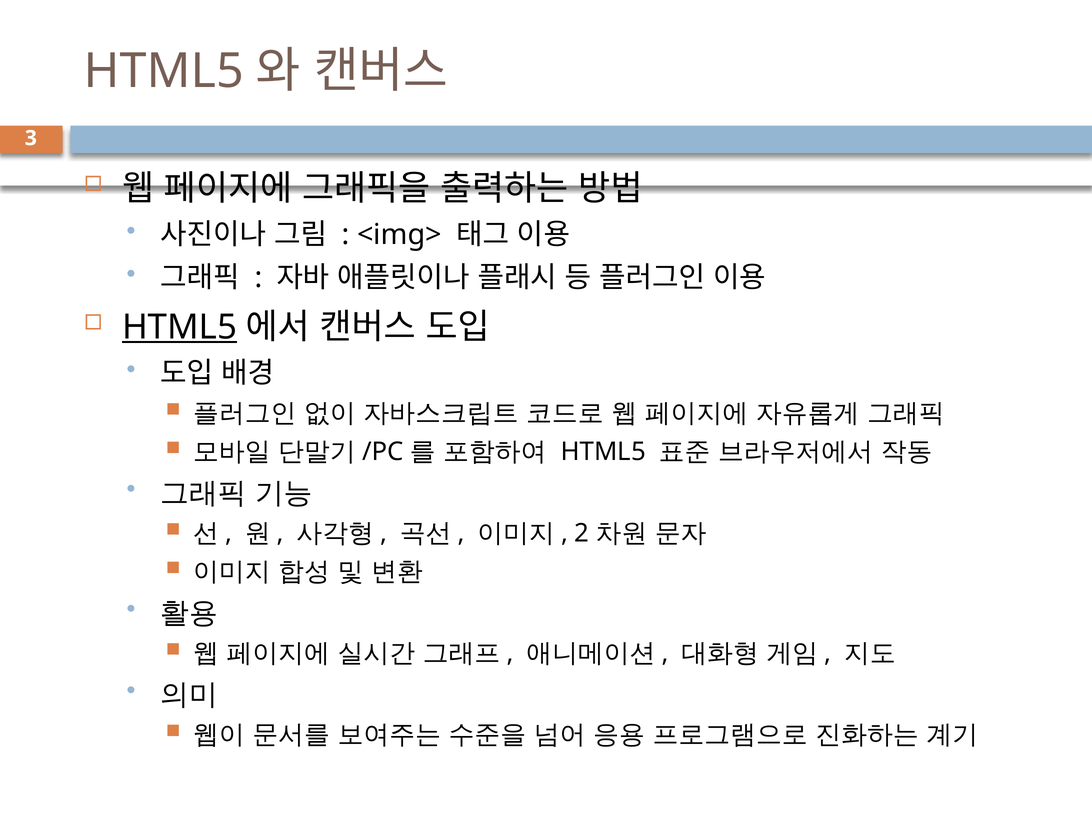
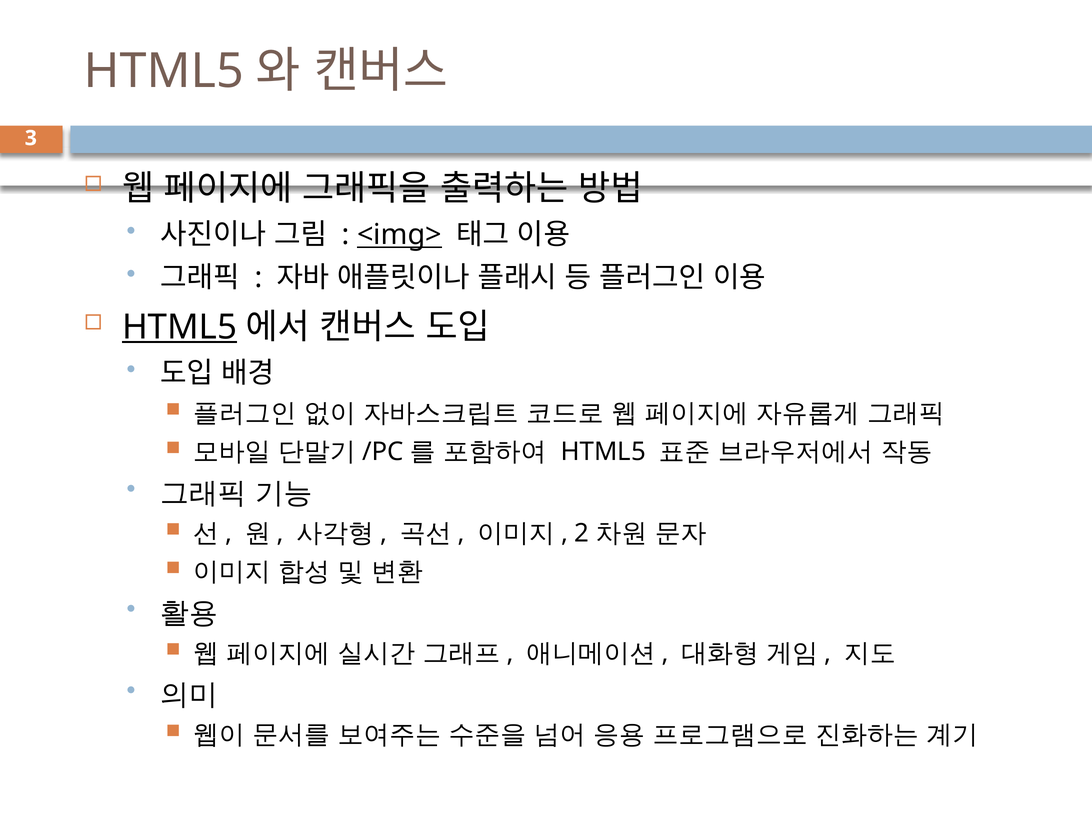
<img> underline: none -> present
